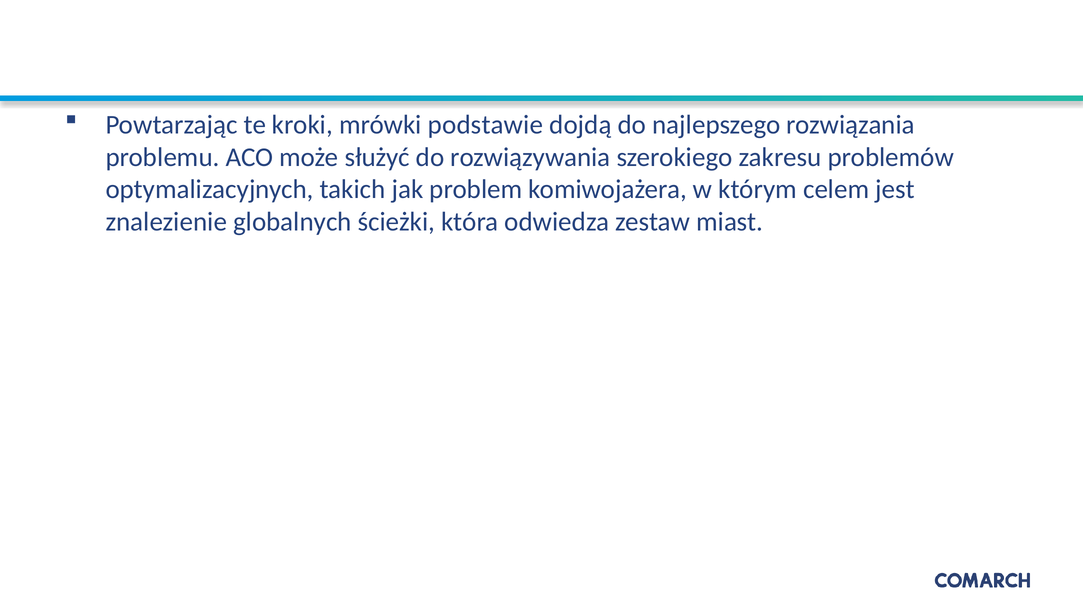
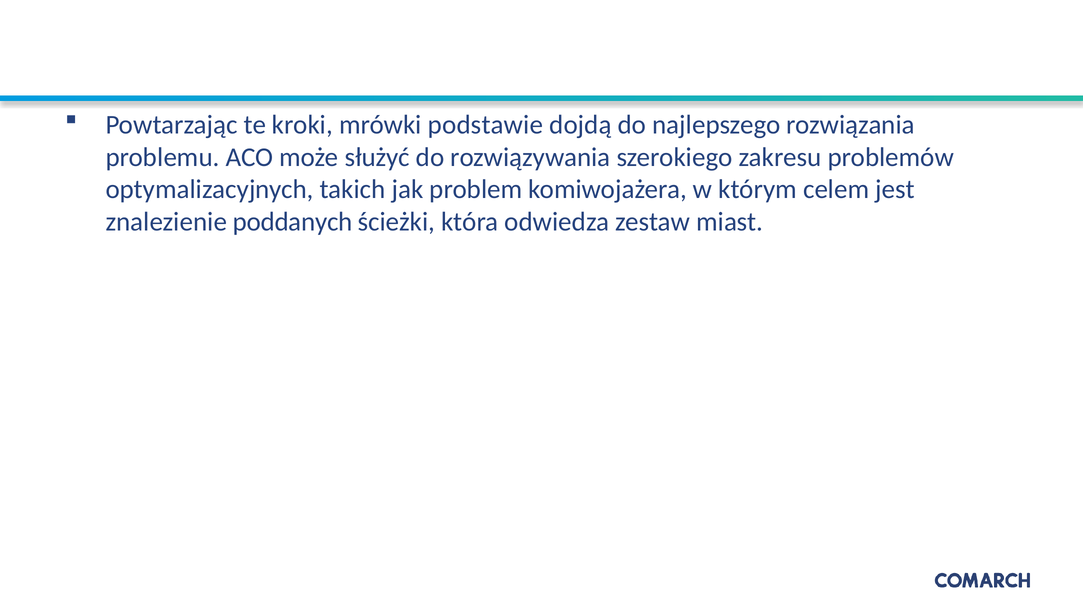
globalnych: globalnych -> poddanych
